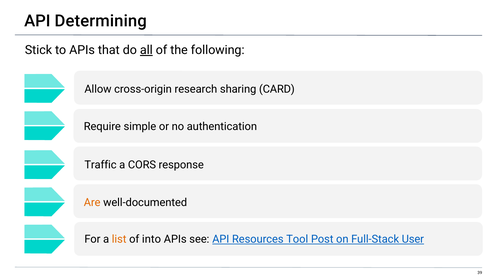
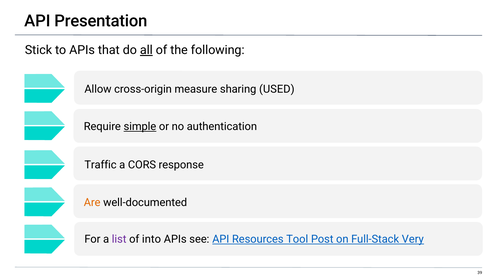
Determining: Determining -> Presentation
research: research -> measure
CARD: CARD -> USED
simple underline: none -> present
list colour: orange -> purple
User: User -> Very
